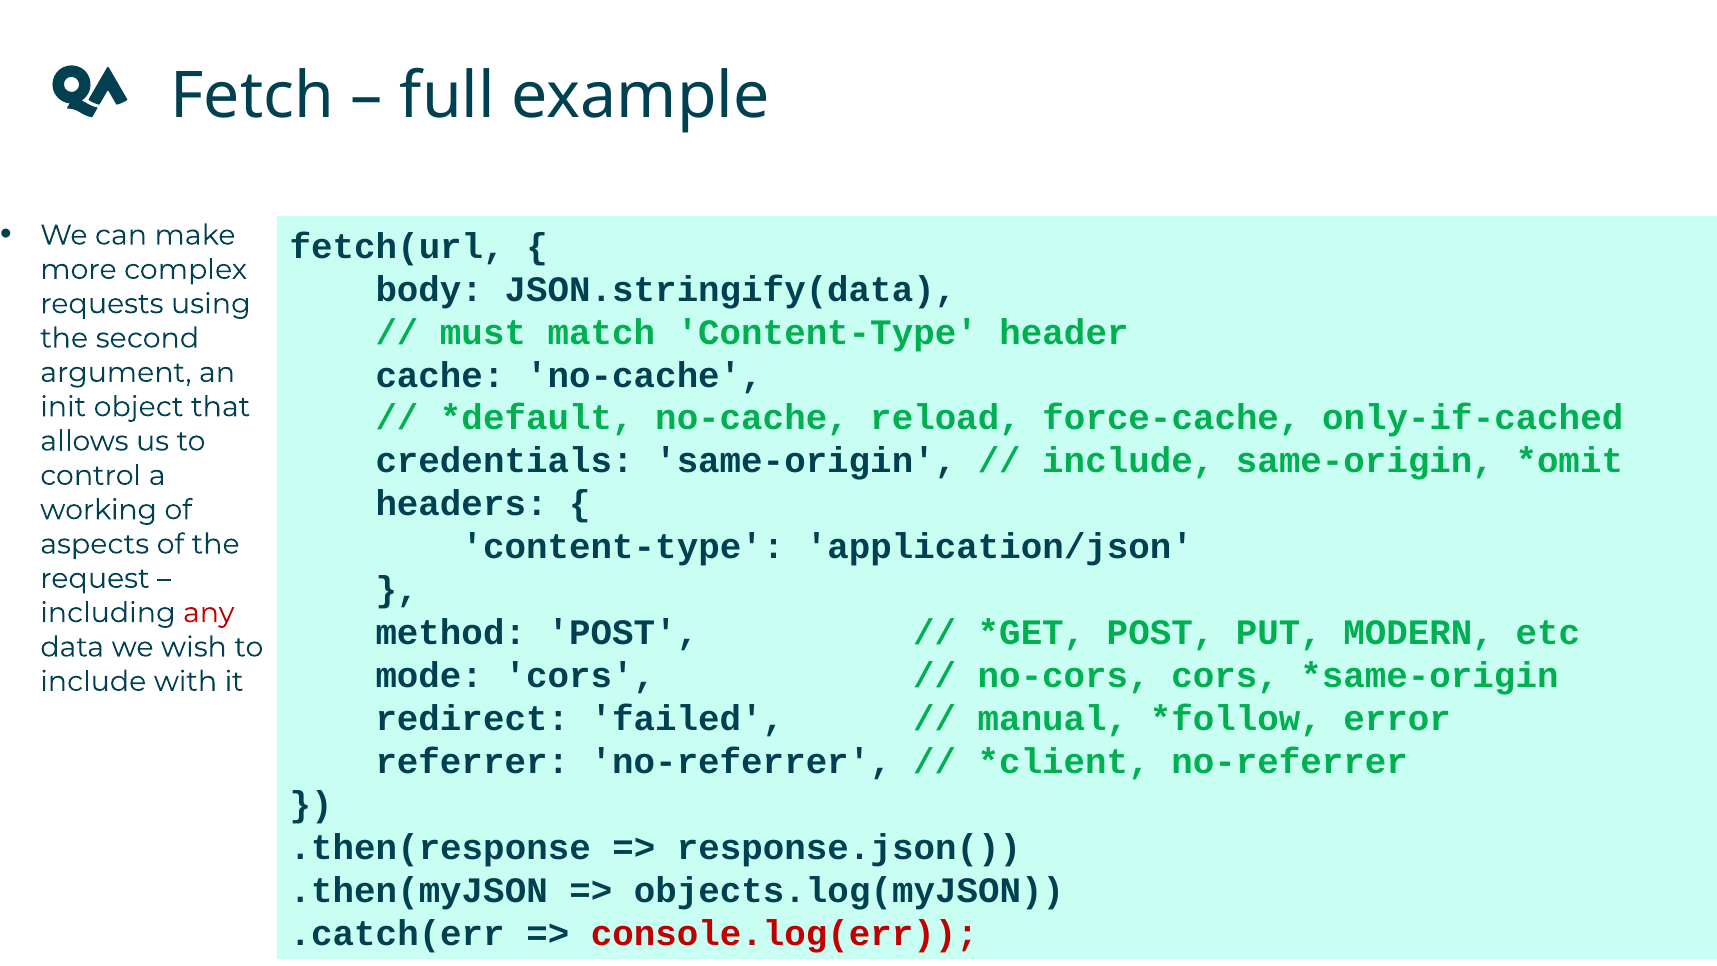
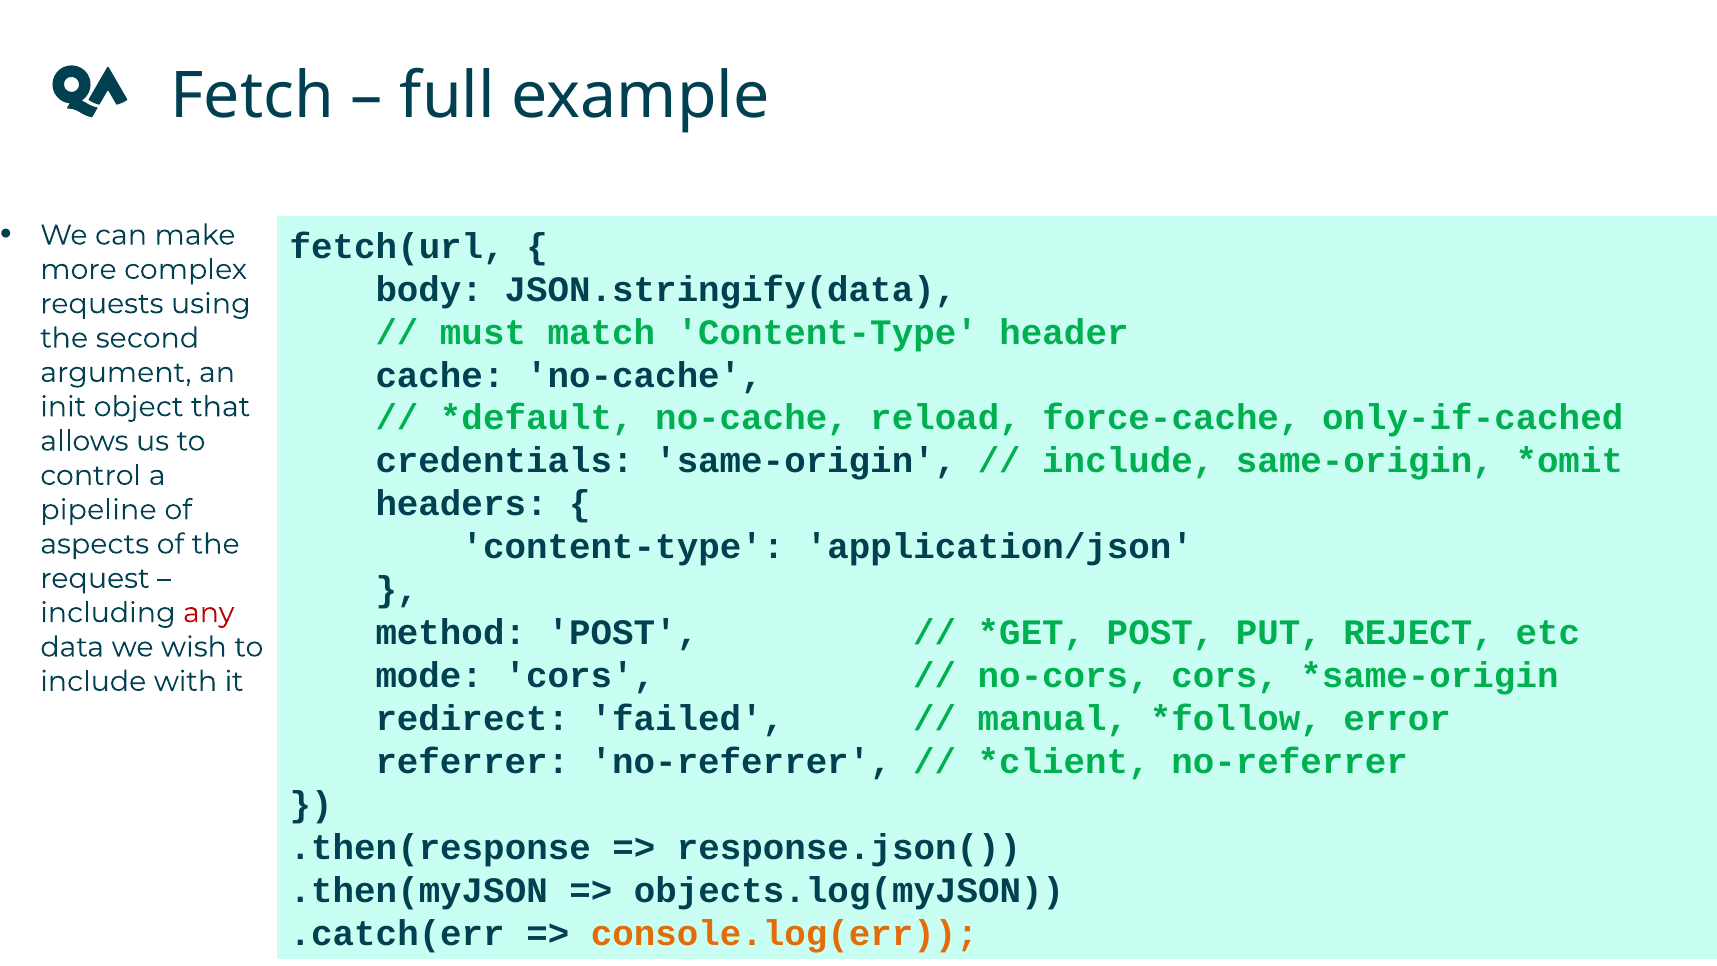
working: working -> pipeline
MODERN: MODERN -> REJECT
console.log(err colour: red -> orange
